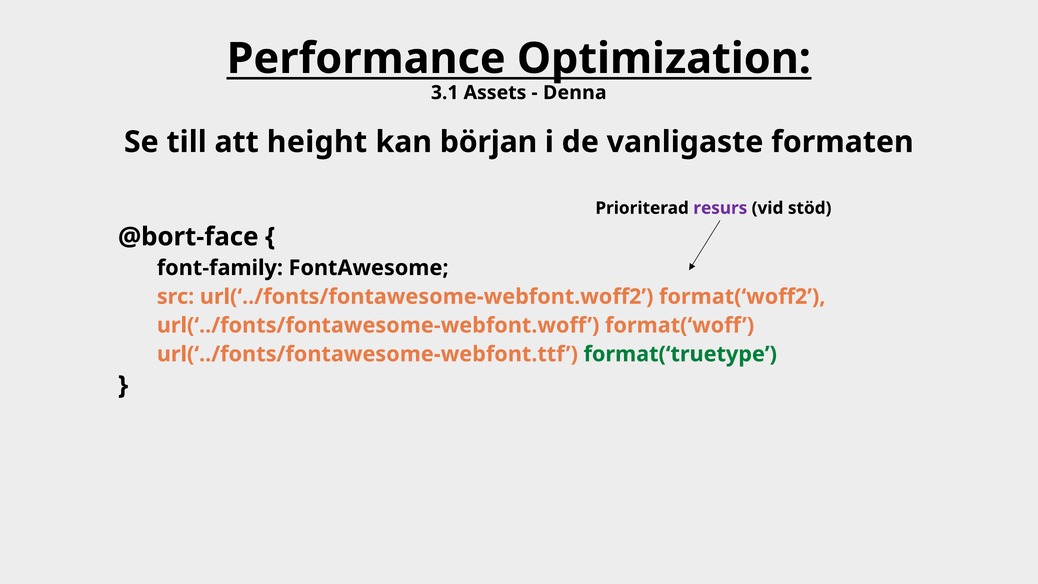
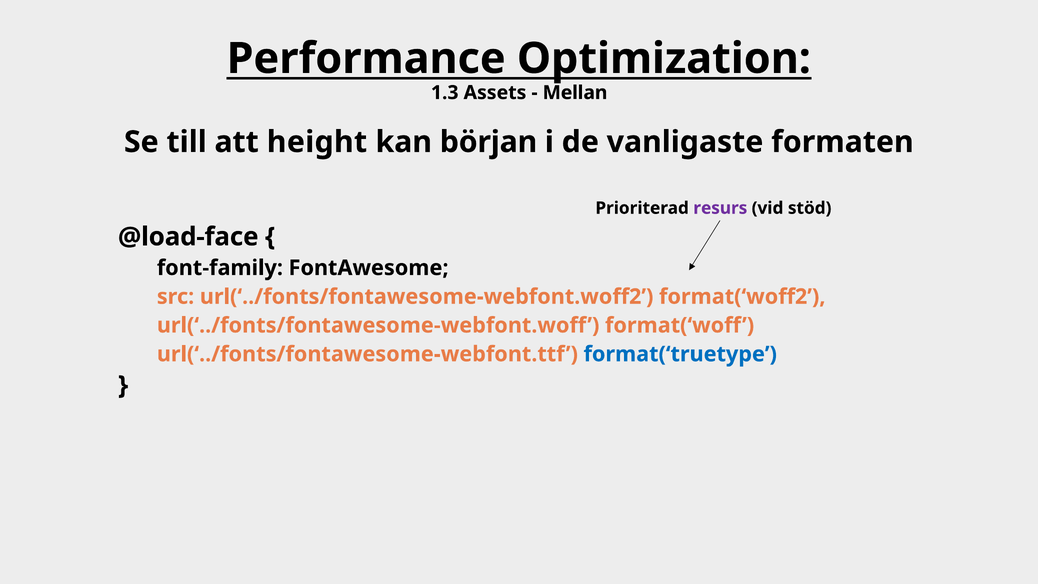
3.1: 3.1 -> 1.3
Denna: Denna -> Mellan
@bort-face: @bort-face -> @load-face
format(‘truetype colour: green -> blue
